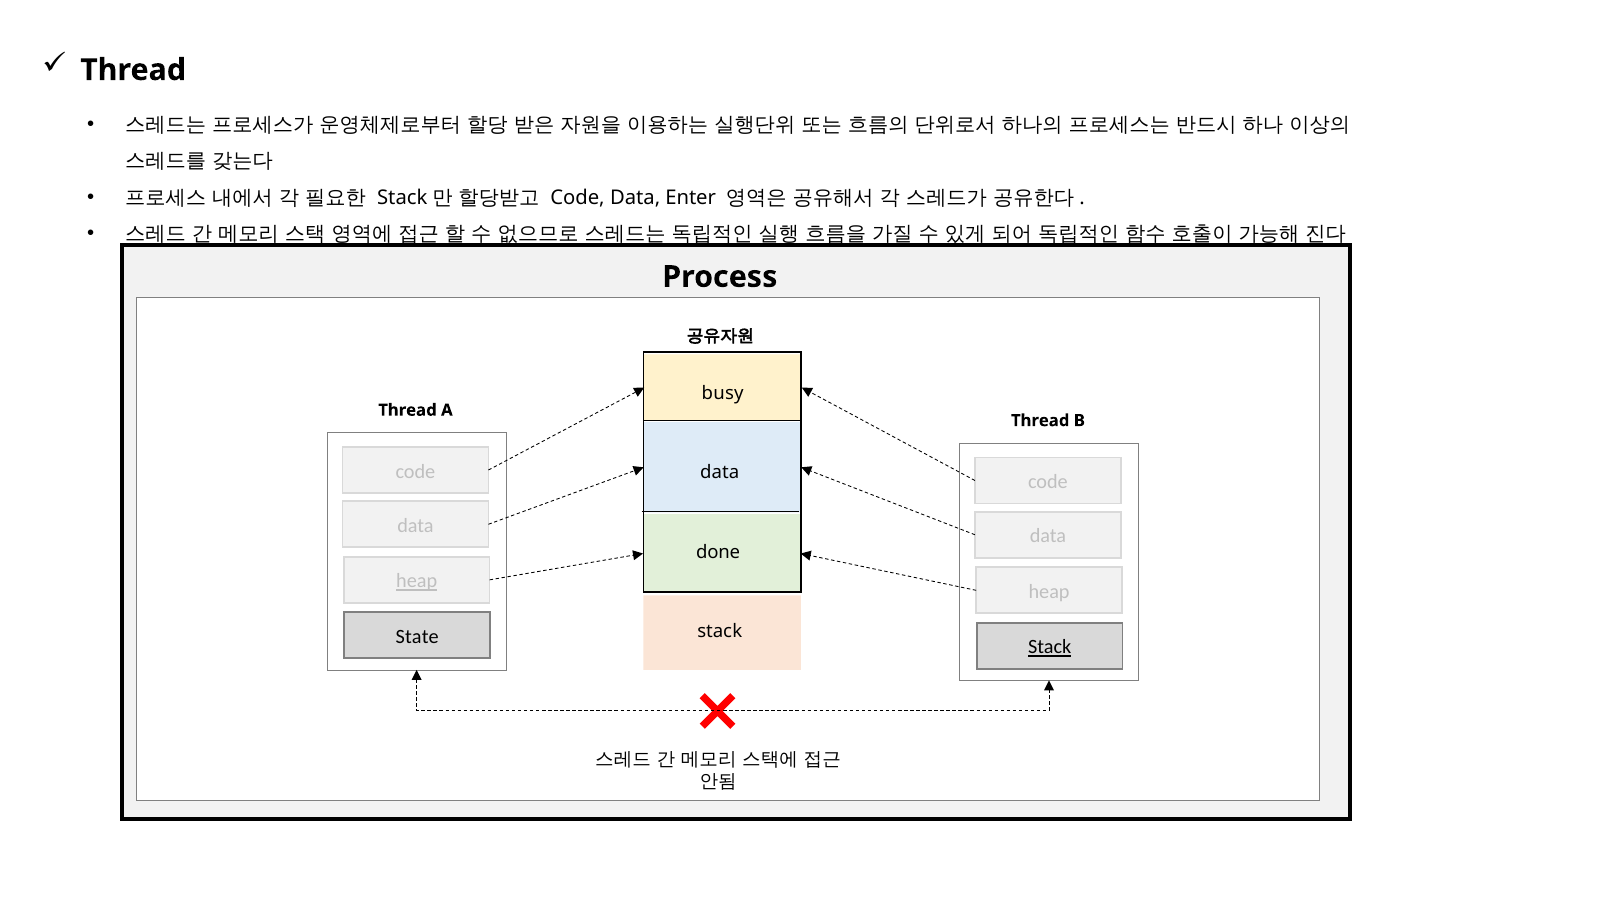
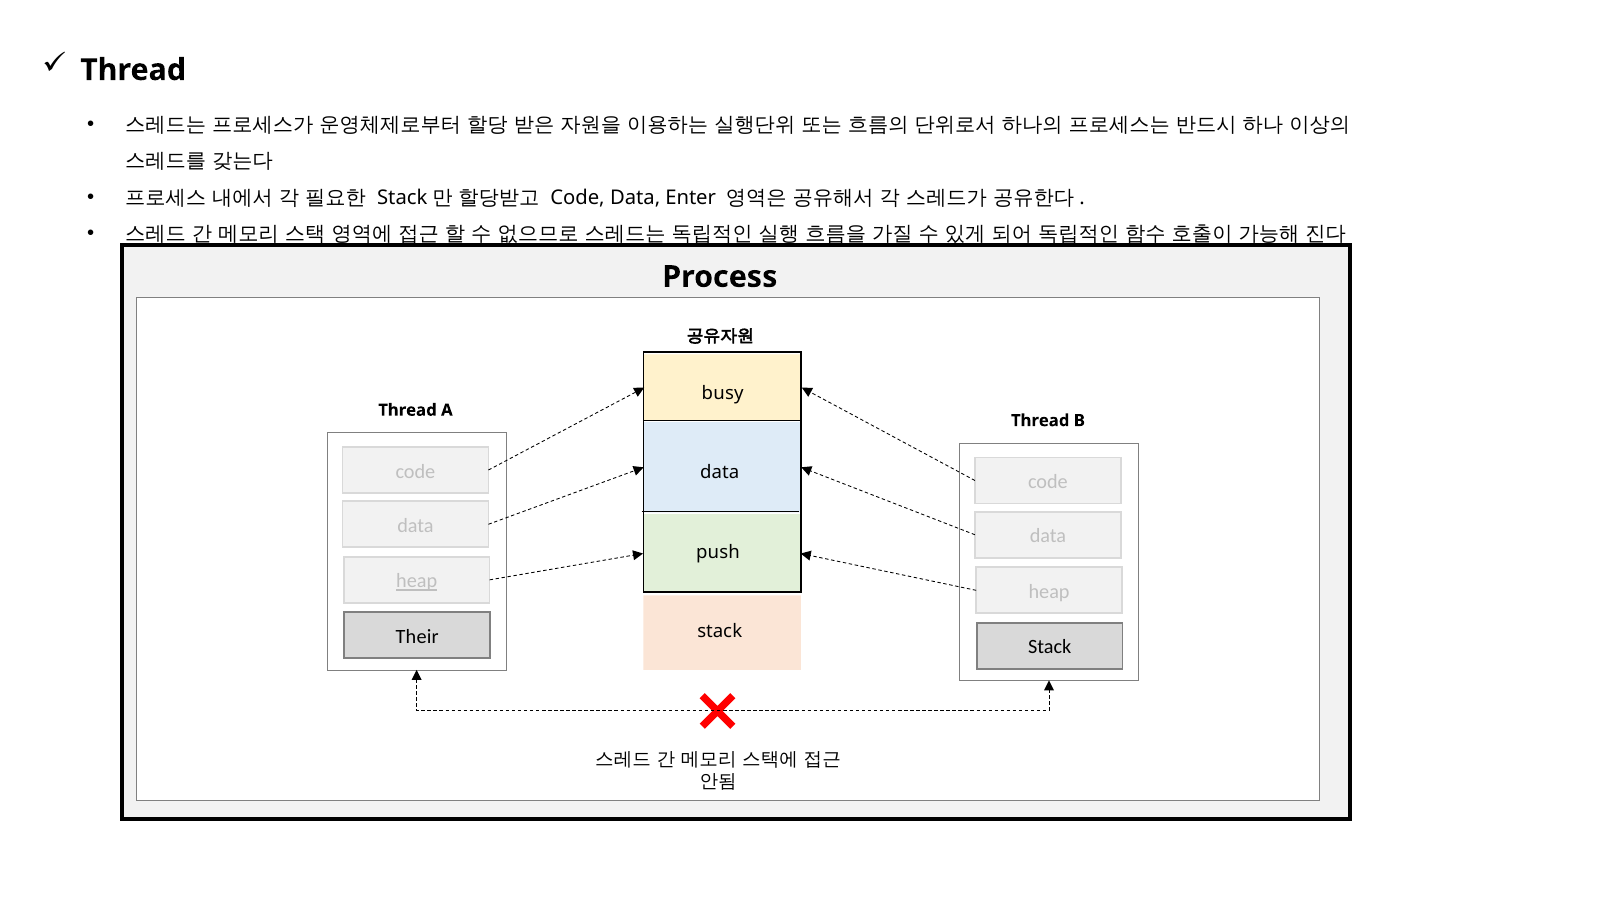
done: done -> push
State: State -> Their
Stack at (1050, 647) underline: present -> none
